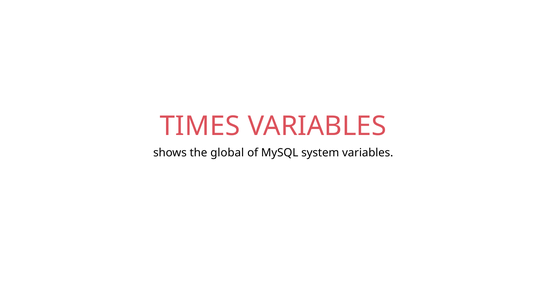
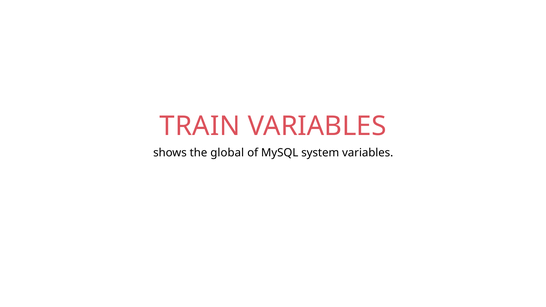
TIMES: TIMES -> TRAIN
